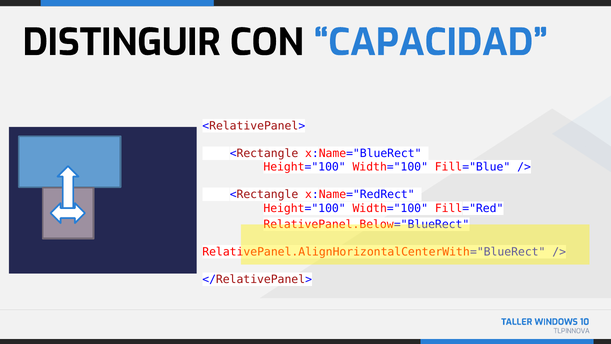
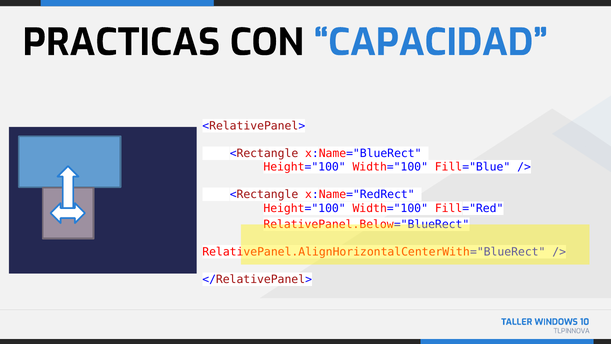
DISTINGUIR: DISTINGUIR -> PRACTICAS
